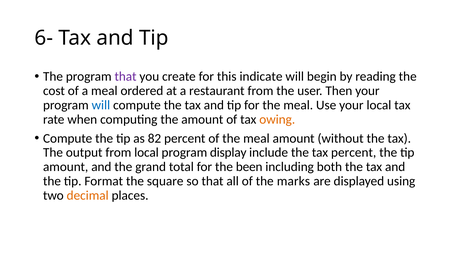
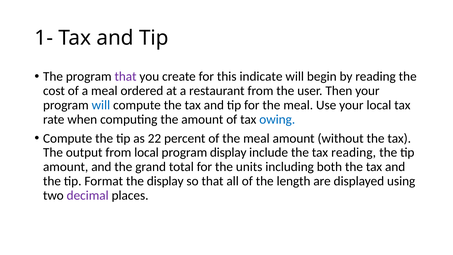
6-: 6- -> 1-
owing colour: orange -> blue
82: 82 -> 22
tax percent: percent -> reading
been: been -> units
the square: square -> display
marks: marks -> length
decimal colour: orange -> purple
